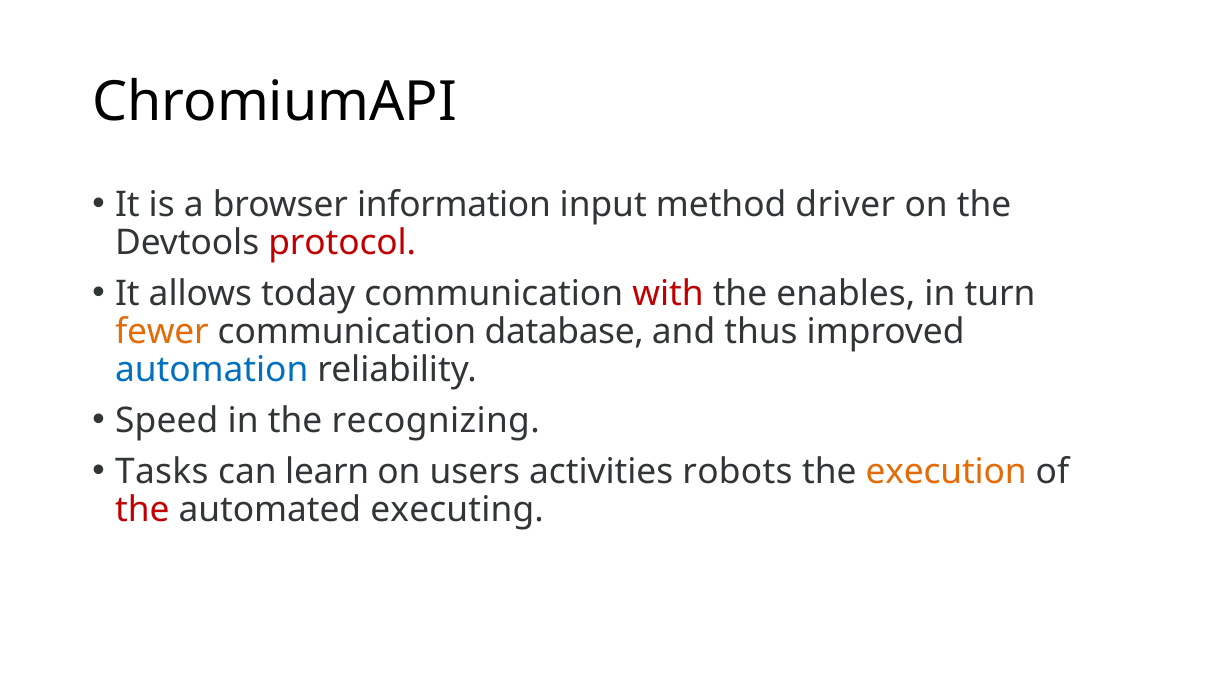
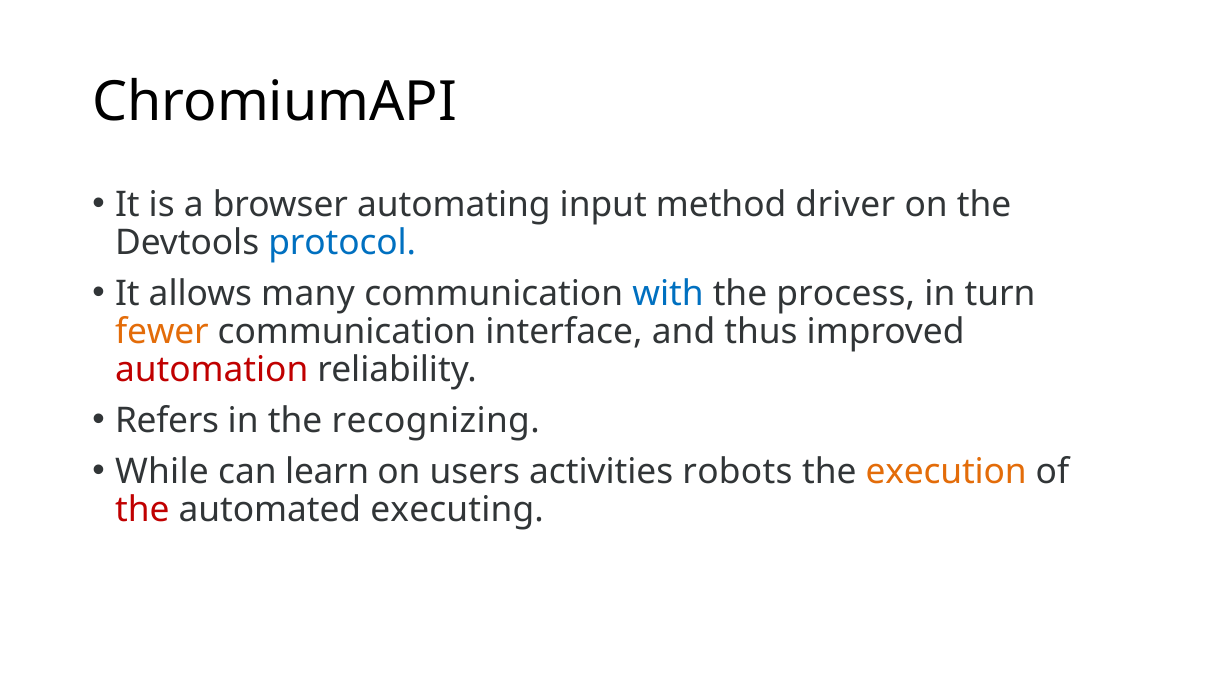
information: information -> automating
protocol colour: red -> blue
today: today -> many
with colour: red -> blue
enables: enables -> process
database: database -> interface
automation colour: blue -> red
Speed: Speed -> Refers
Tasks: Tasks -> While
